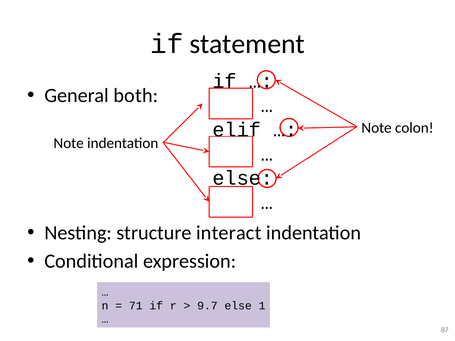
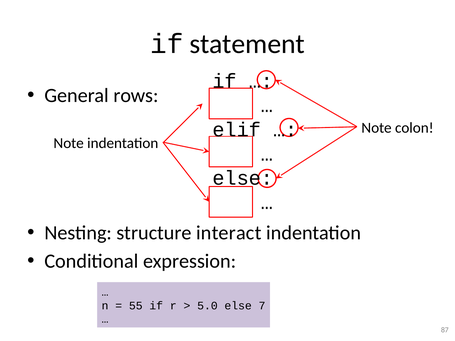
both: both -> rows
71: 71 -> 55
9.7: 9.7 -> 5.0
1: 1 -> 7
